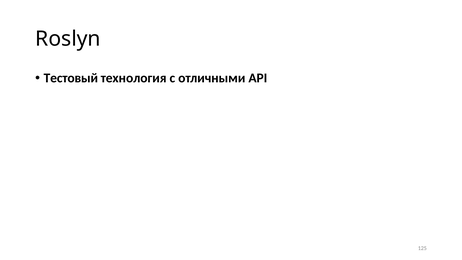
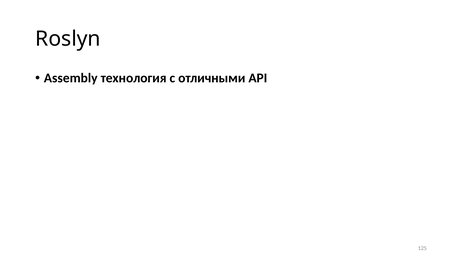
Тестовый: Тестовый -> Assembly
